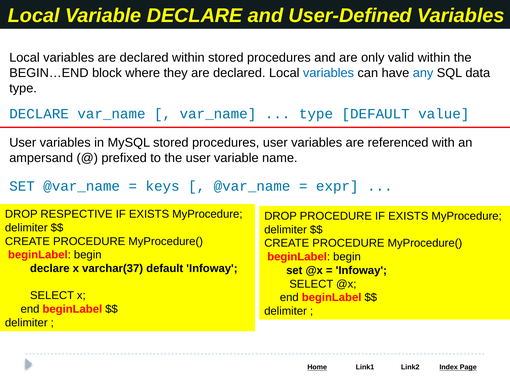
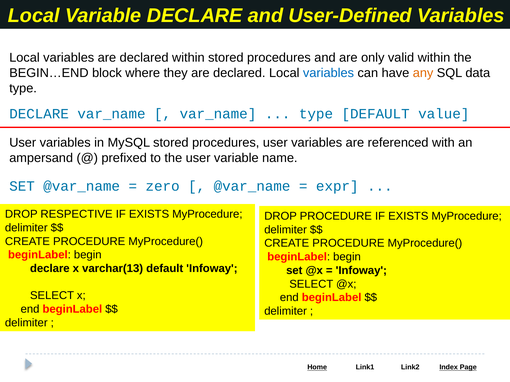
any colour: blue -> orange
keys: keys -> zero
varchar(37: varchar(37 -> varchar(13
